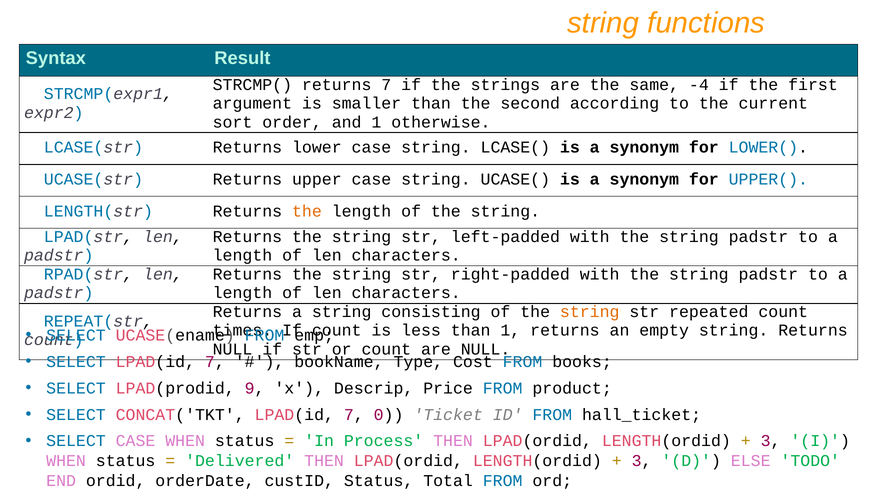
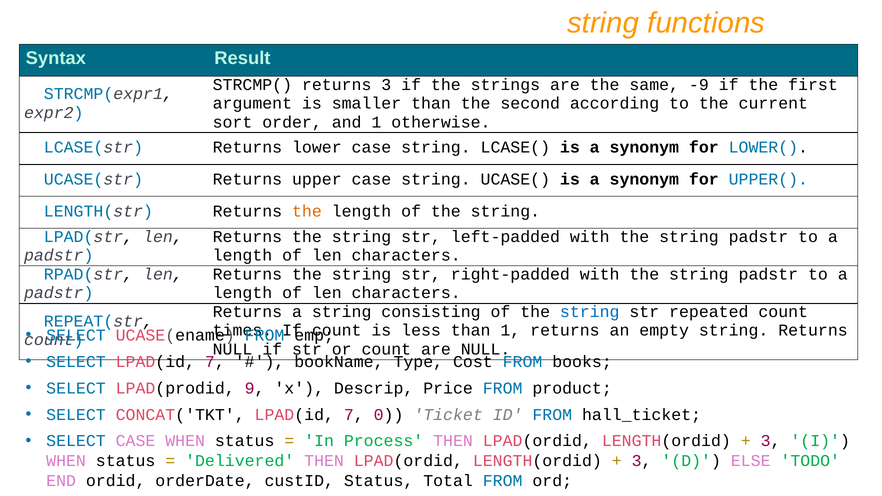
returns 7: 7 -> 3
-4: -4 -> -9
string at (590, 312) colour: orange -> blue
